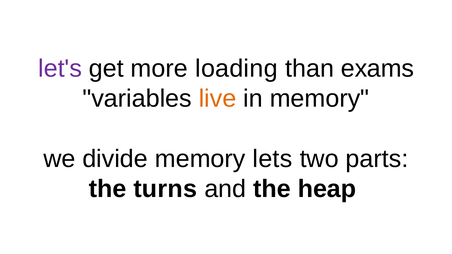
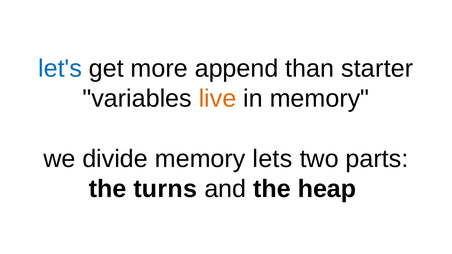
let's colour: purple -> blue
loading: loading -> append
exams: exams -> starter
